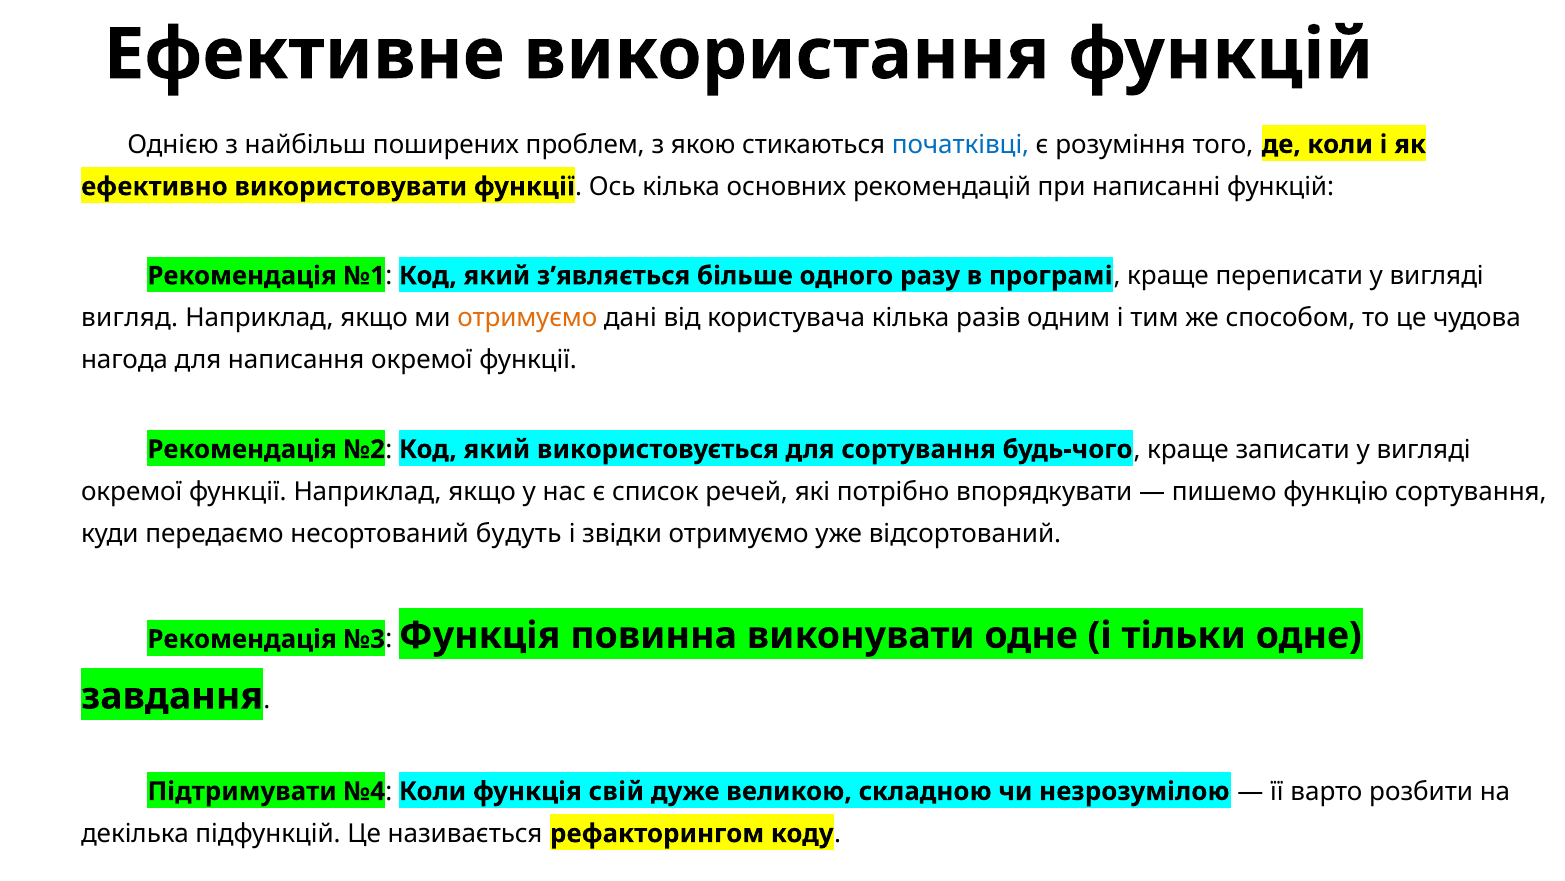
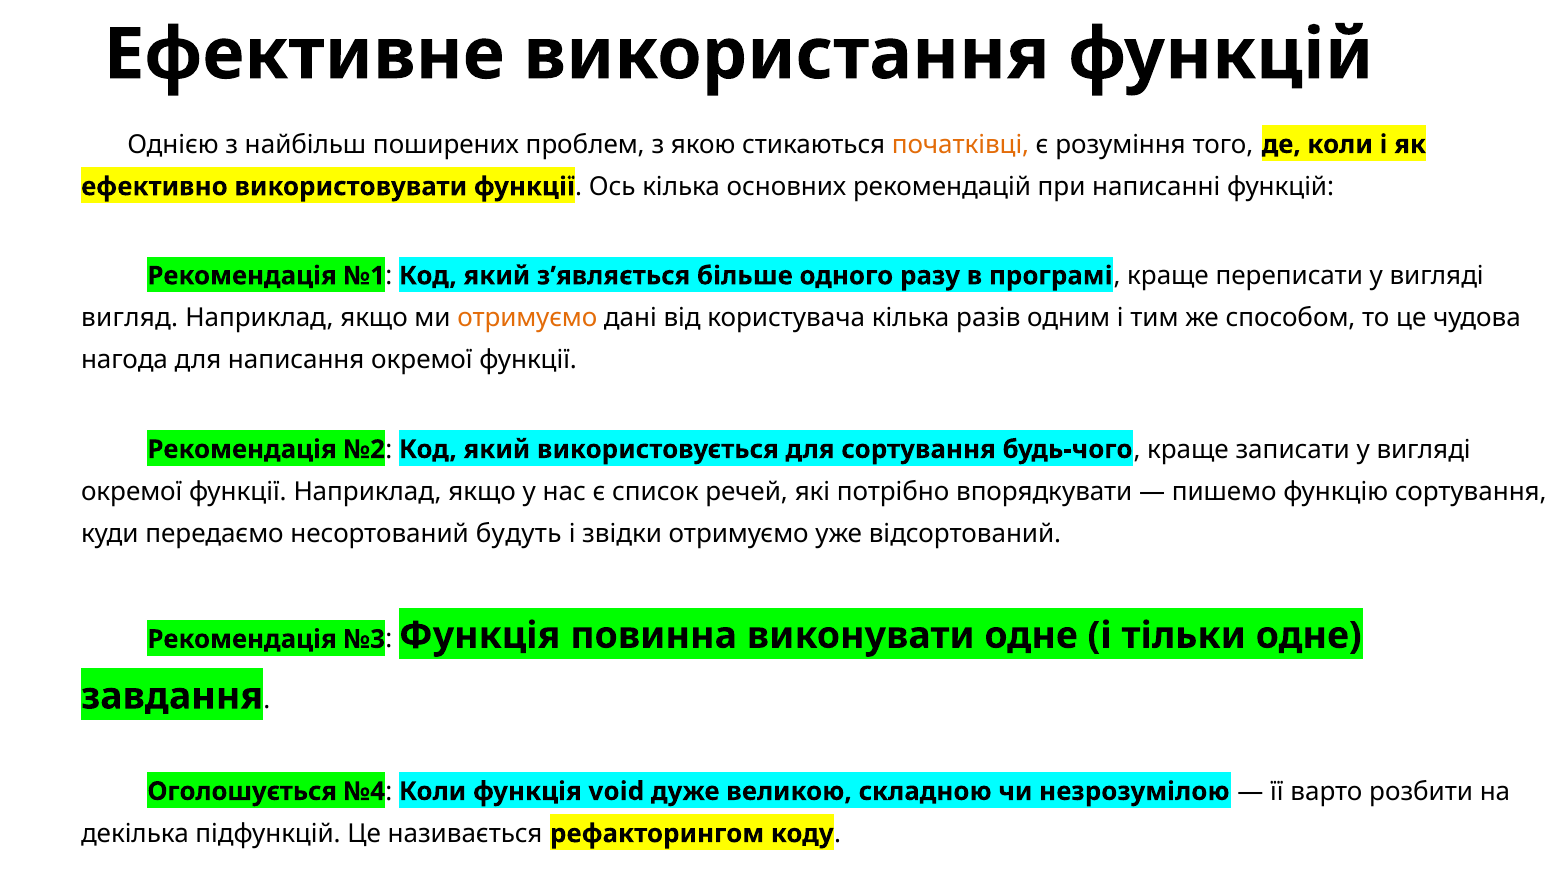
початківці colour: blue -> orange
Підтримувати: Підтримувати -> Оголошується
свій: свій -> void
